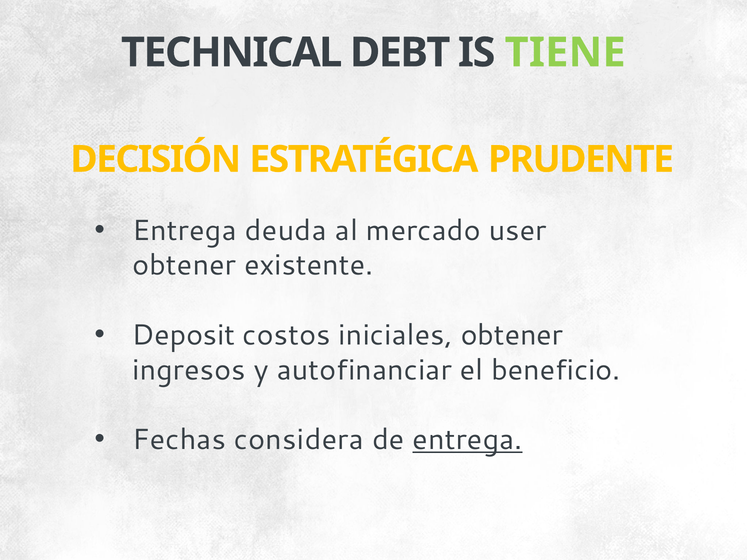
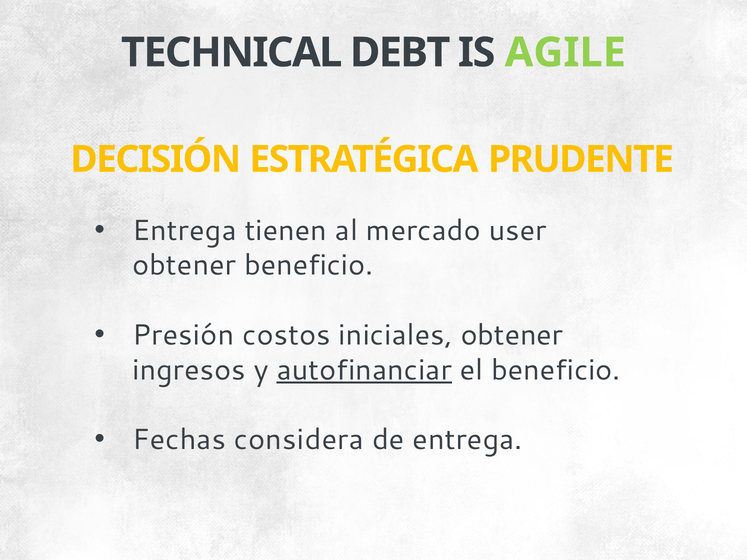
TIENE: TIENE -> AGILE
deuda: deuda -> tienen
obtener existente: existente -> beneficio
Deposit: Deposit -> Presión
autofinanciar underline: none -> present
entrega at (467, 440) underline: present -> none
